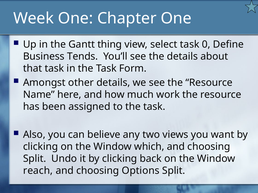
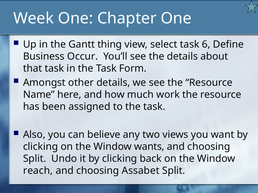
0: 0 -> 6
Tends: Tends -> Occur
which: which -> wants
Options: Options -> Assabet
